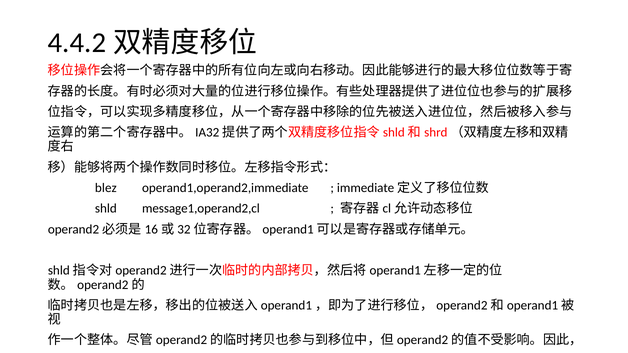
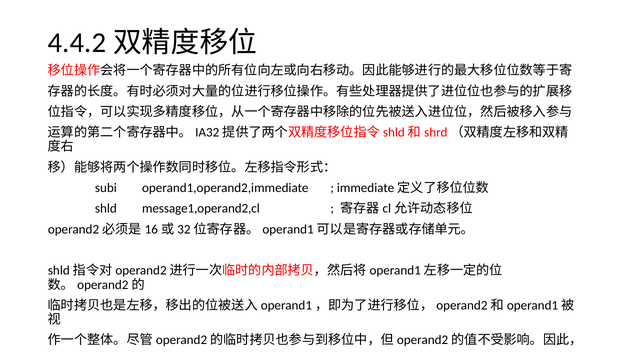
blez: blez -> subi
